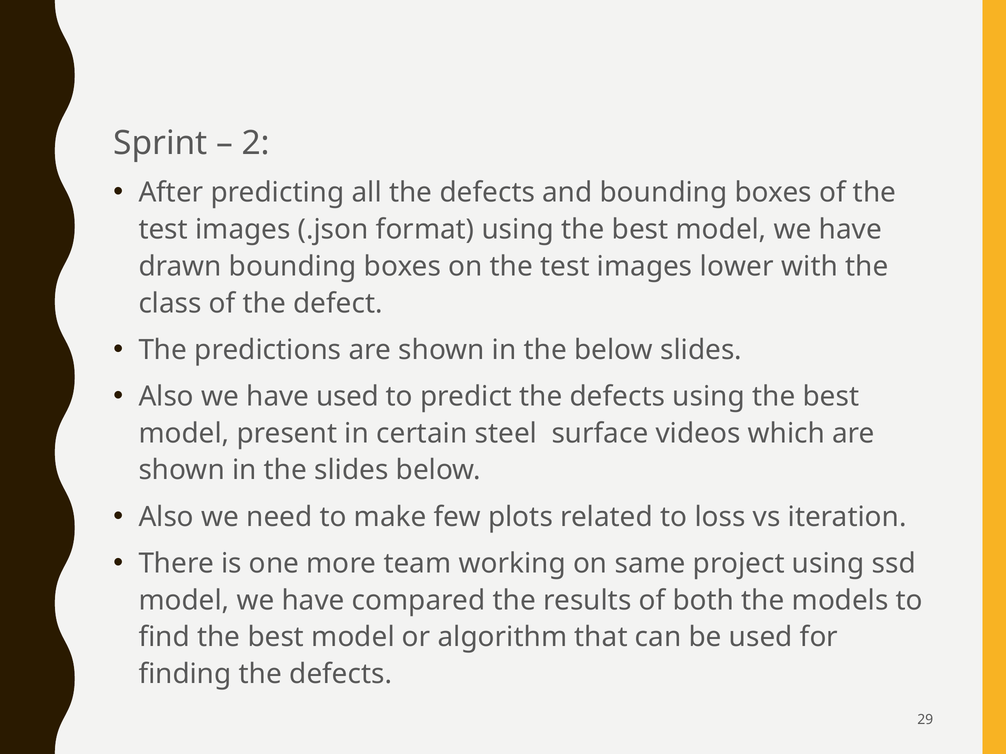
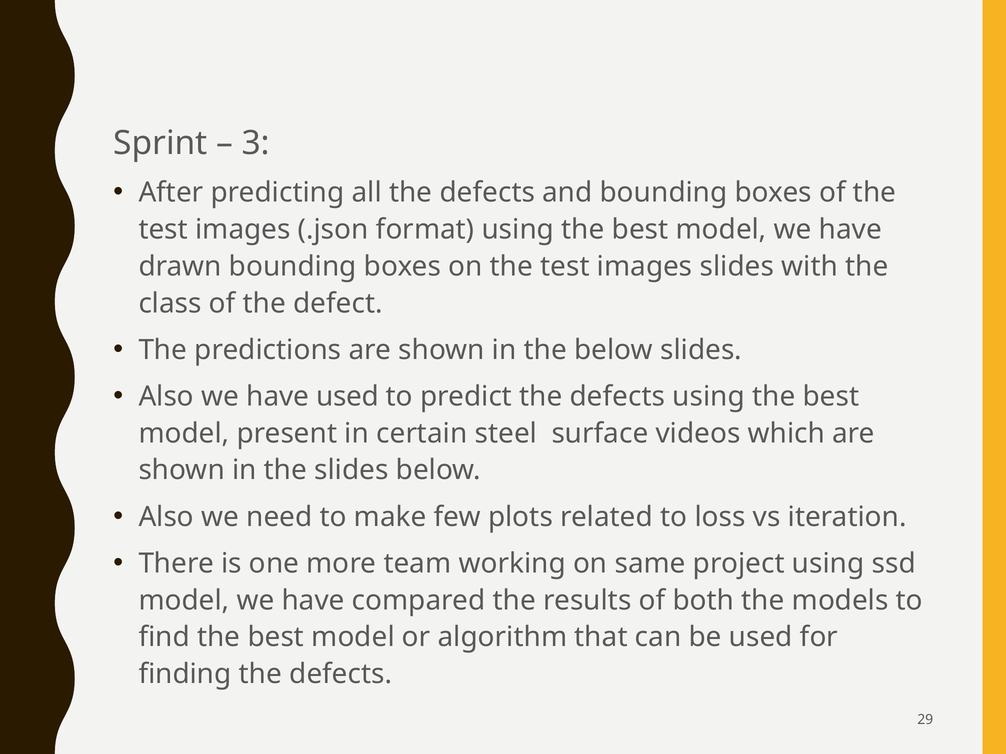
2: 2 -> 3
images lower: lower -> slides
